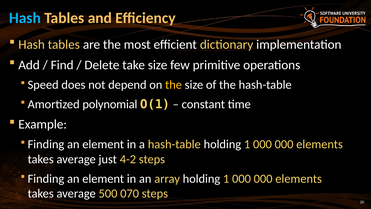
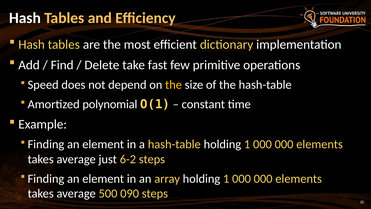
Hash at (25, 18) colour: light blue -> white
take size: size -> fast
4-2: 4-2 -> 6-2
070: 070 -> 090
